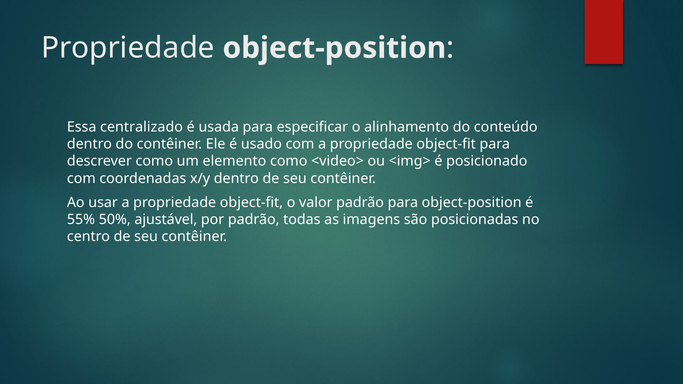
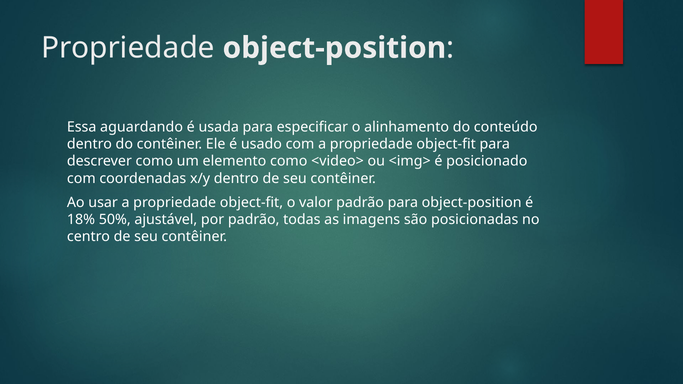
centralizado: centralizado -> aguardando
55%: 55% -> 18%
